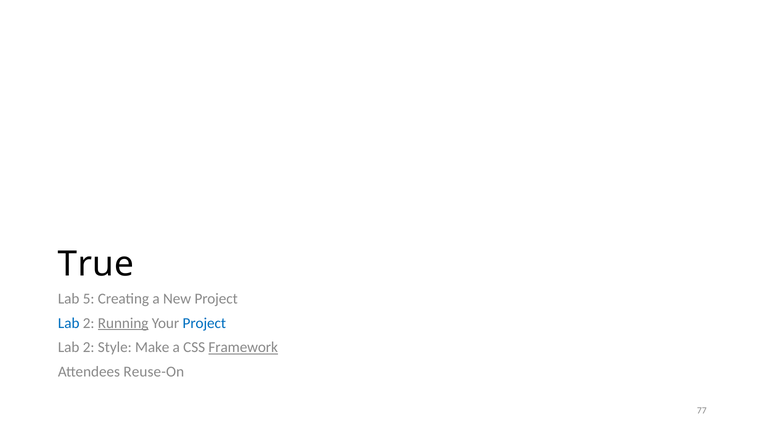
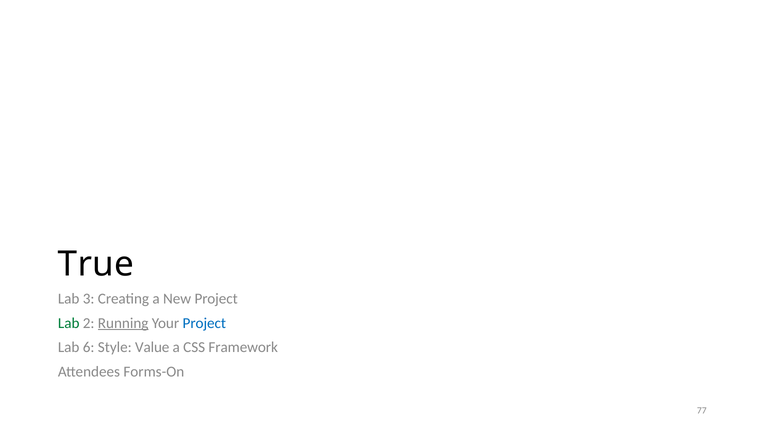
5: 5 -> 3
Lab at (69, 323) colour: blue -> green
2 at (89, 348): 2 -> 6
Make: Make -> Value
Framework underline: present -> none
Reuse-On: Reuse-On -> Forms-On
